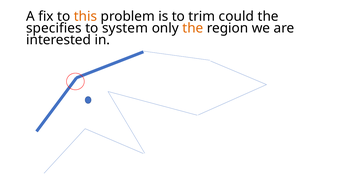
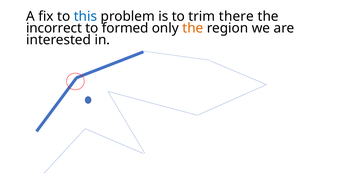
this colour: orange -> blue
could: could -> there
specifies: specifies -> incorrect
system: system -> formed
